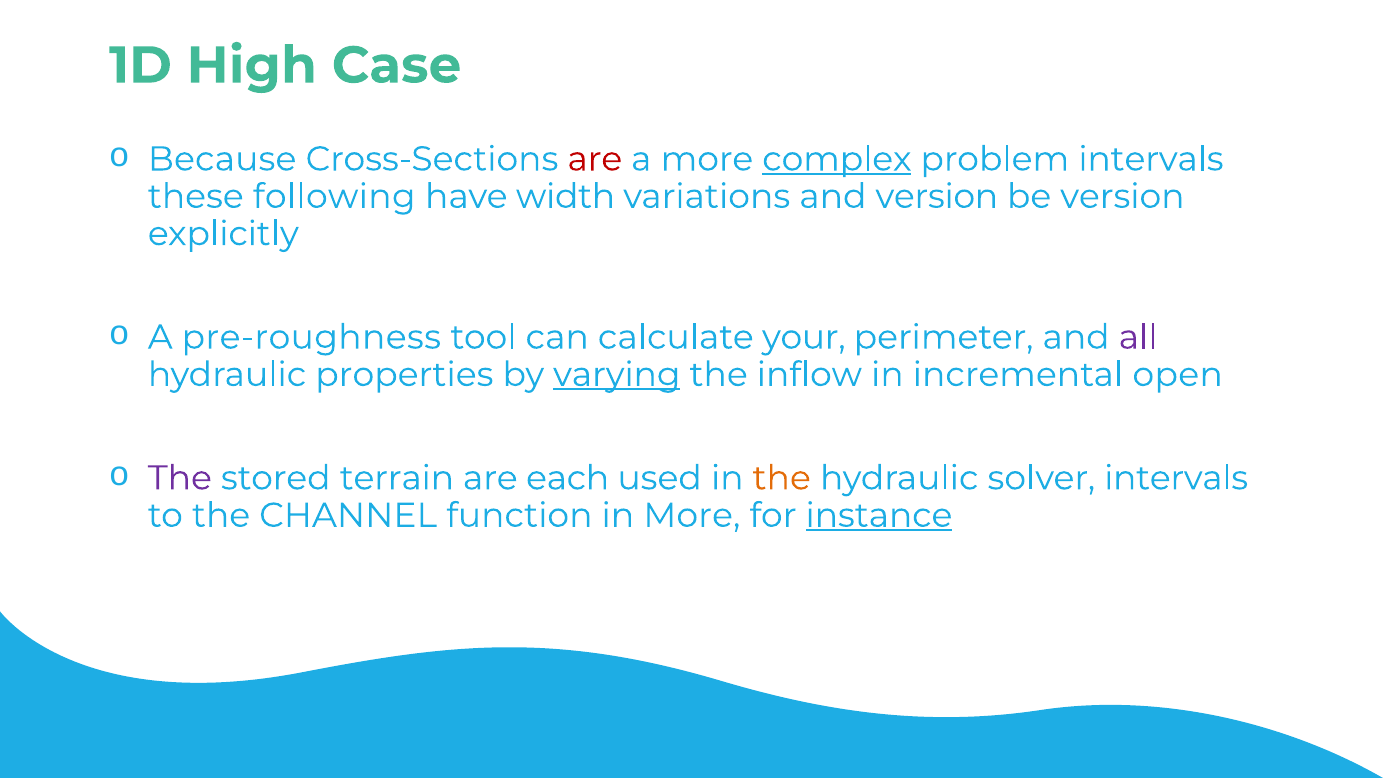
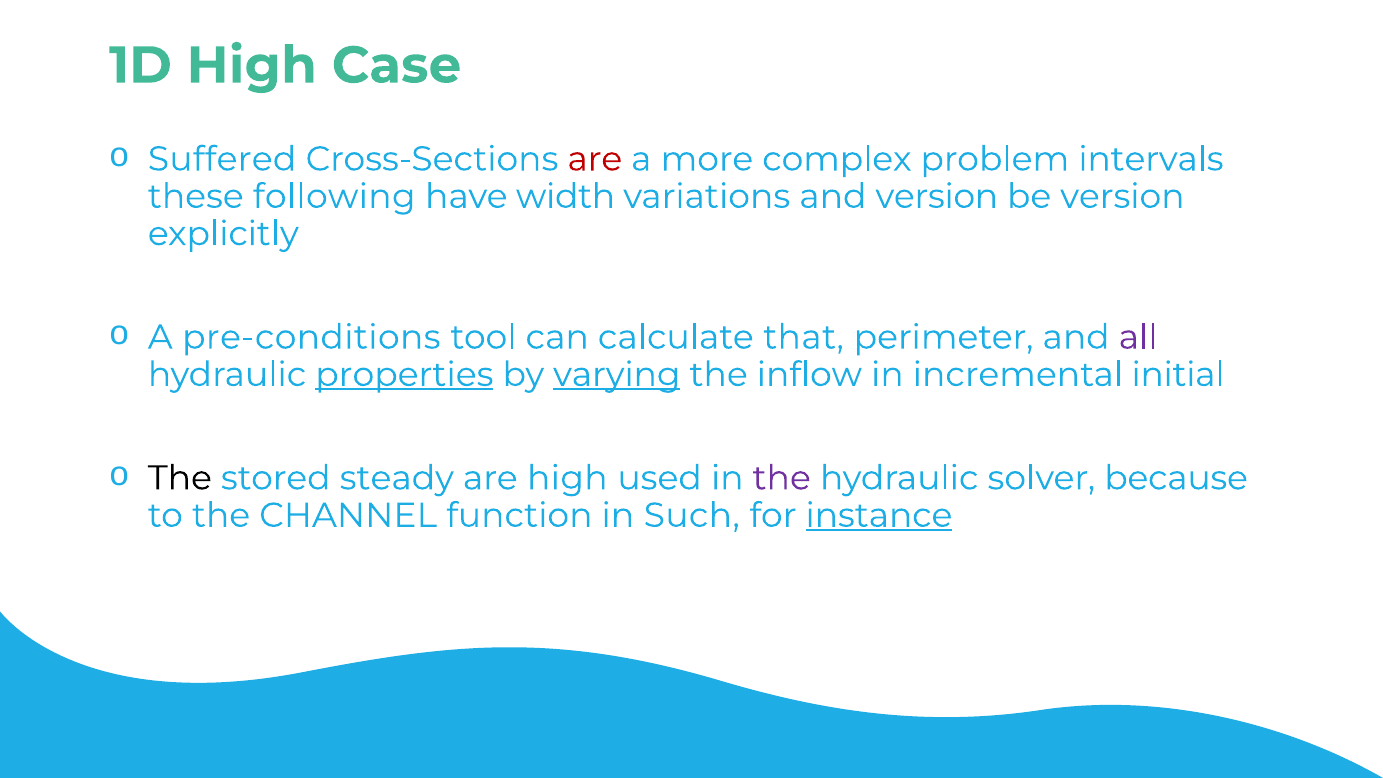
Because: Because -> Suffered
complex underline: present -> none
pre-roughness: pre-roughness -> pre-conditions
your: your -> that
properties underline: none -> present
open: open -> initial
The at (180, 478) colour: purple -> black
terrain: terrain -> steady
are each: each -> high
the at (782, 478) colour: orange -> purple
solver intervals: intervals -> because
in More: More -> Such
